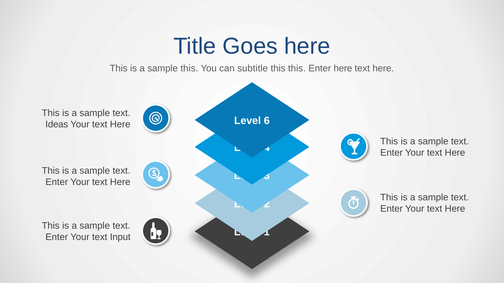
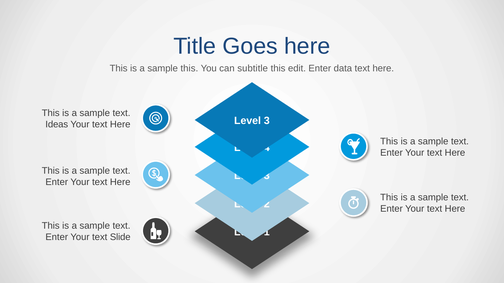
this this: this -> edit
Enter here: here -> data
6 at (267, 121): 6 -> 3
Input: Input -> Slide
